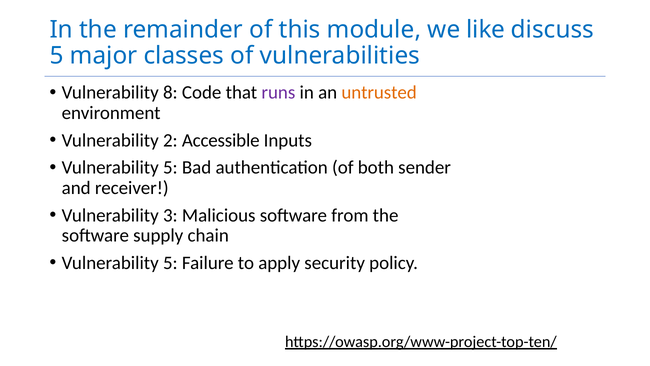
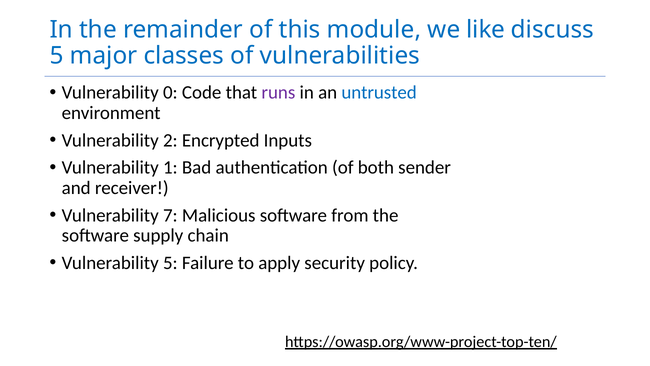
8: 8 -> 0
untrusted colour: orange -> blue
Accessible: Accessible -> Encrypted
5 at (170, 167): 5 -> 1
3: 3 -> 7
